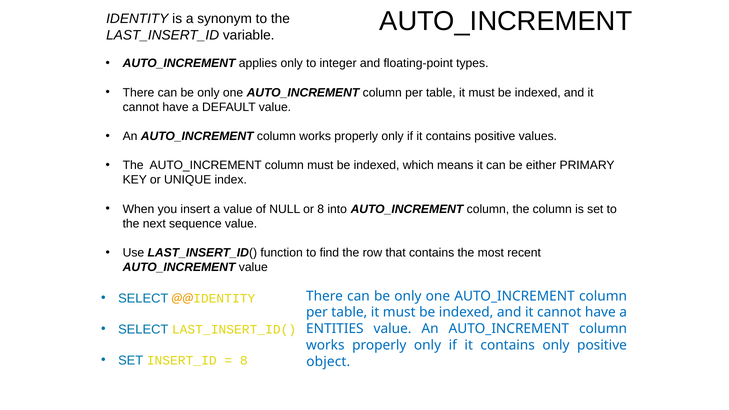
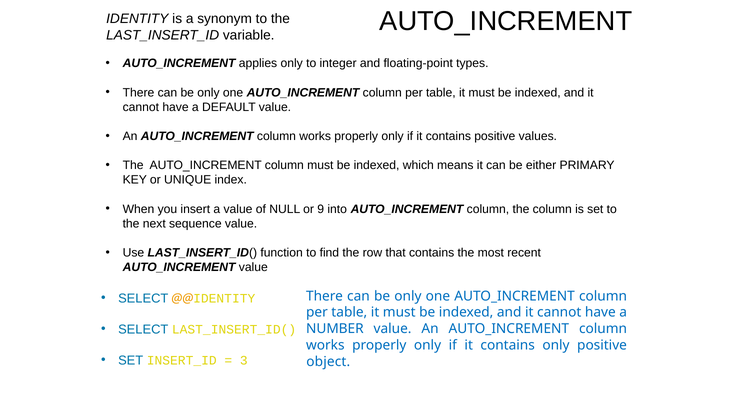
or 8: 8 -> 9
ENTITIES: ENTITIES -> NUMBER
8 at (244, 360): 8 -> 3
